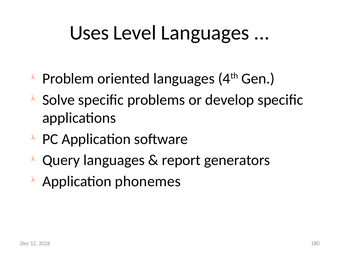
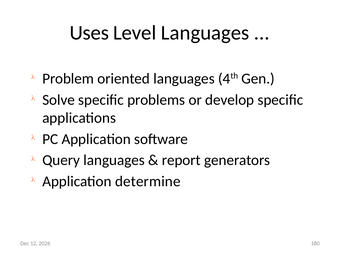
phonemes: phonemes -> determine
